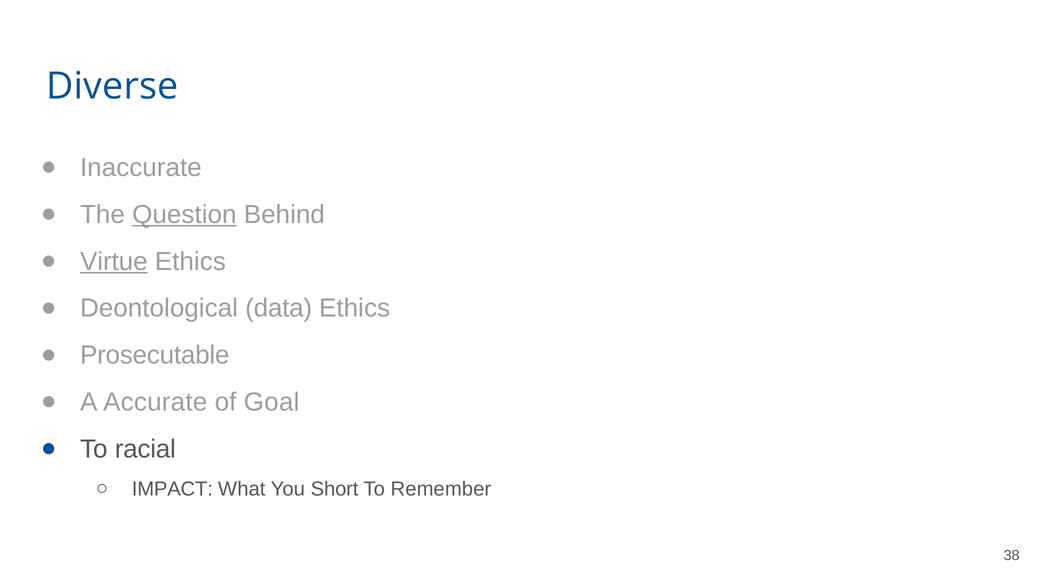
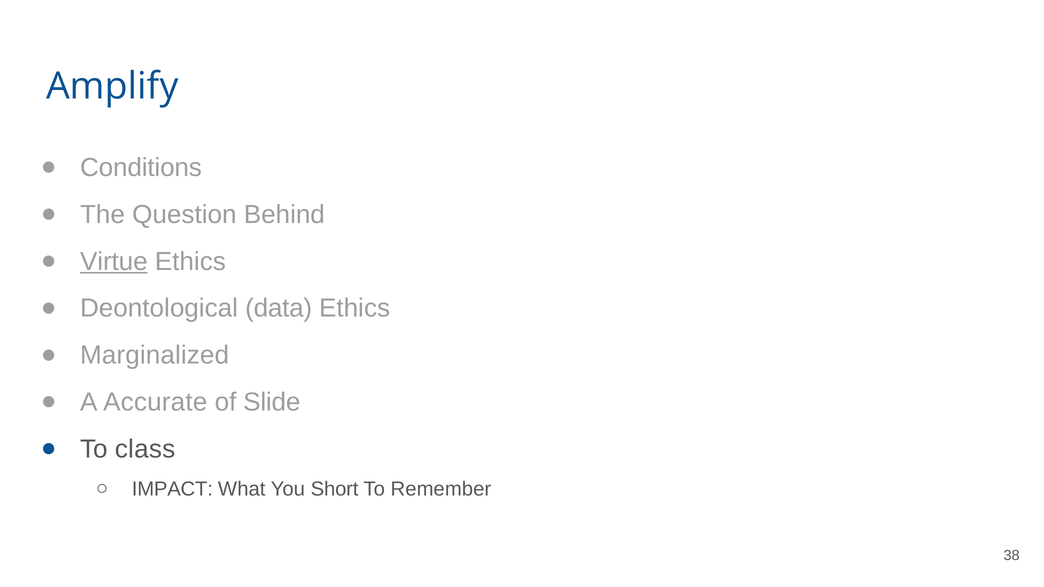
Diverse: Diverse -> Amplify
Inaccurate: Inaccurate -> Conditions
Question underline: present -> none
Prosecutable: Prosecutable -> Marginalized
Goal: Goal -> Slide
racial: racial -> class
